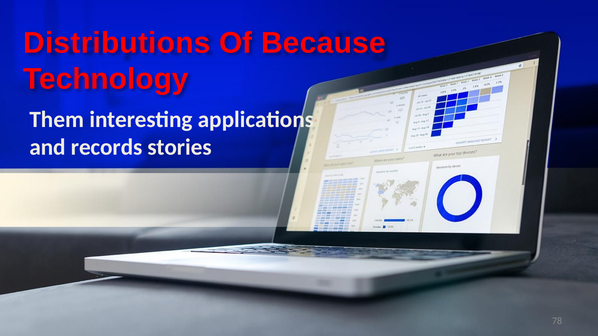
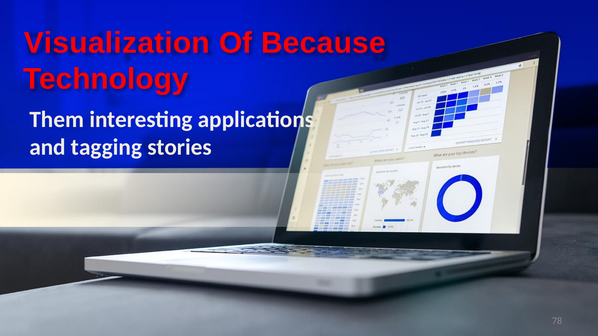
Distributions: Distributions -> Visualization
records: records -> tagging
